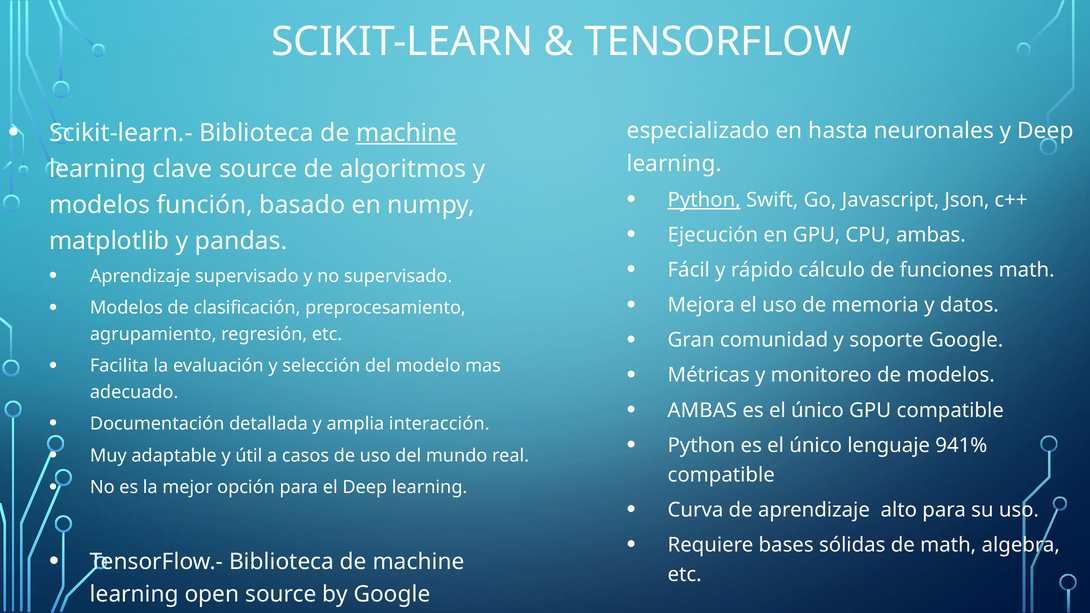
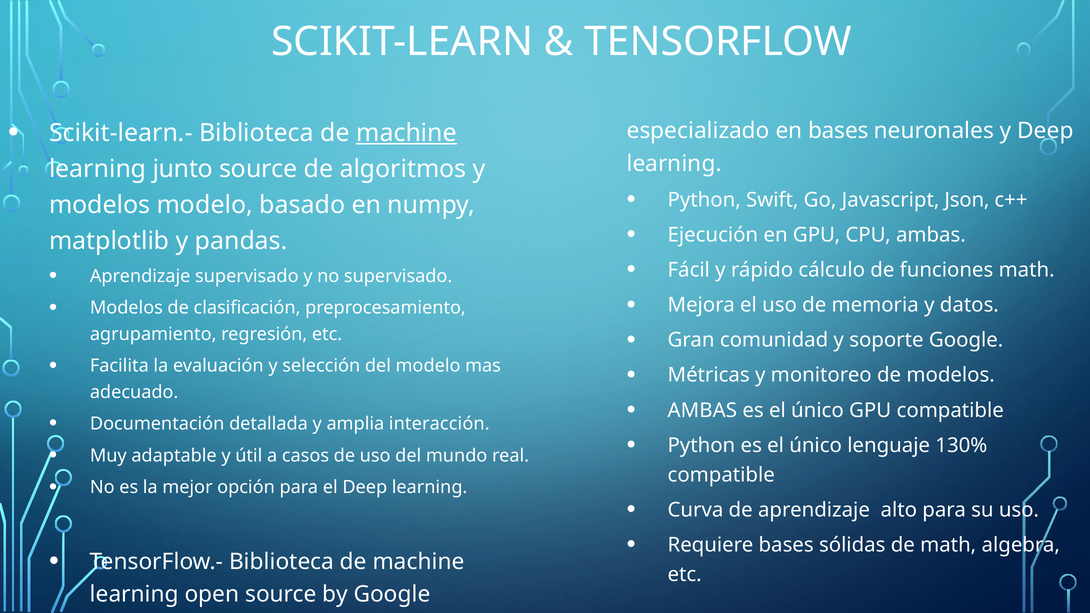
en hasta: hasta -> bases
clave: clave -> junto
Python at (704, 200) underline: present -> none
modelos función: función -> modelo
941%: 941% -> 130%
